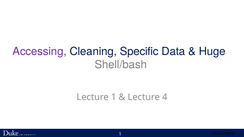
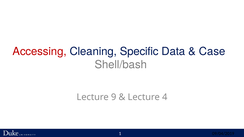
Accessing colour: purple -> red
Huge: Huge -> Case
Lecture 1: 1 -> 9
